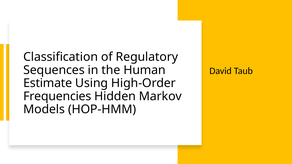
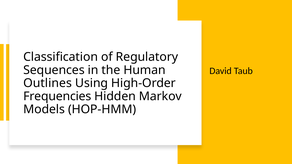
Estimate: Estimate -> Outlines
